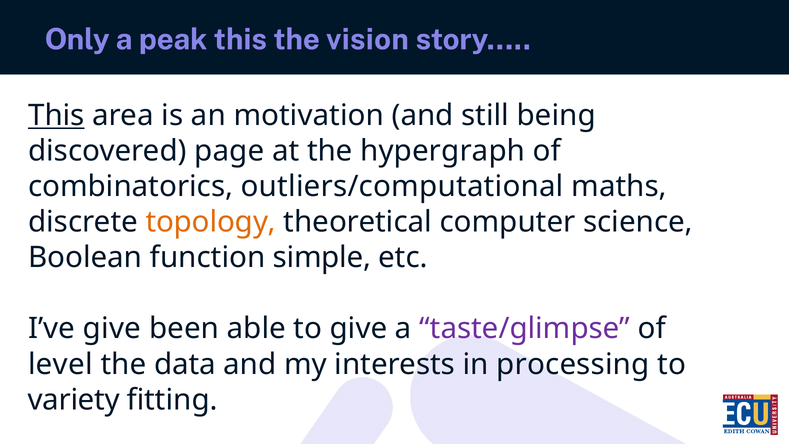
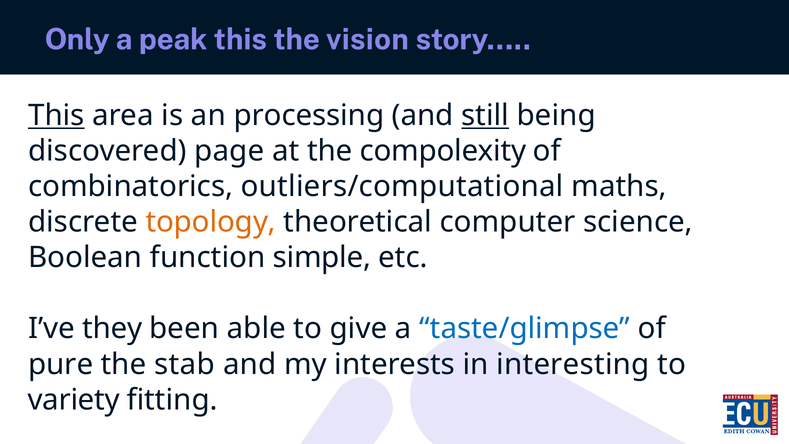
motivation: motivation -> processing
still underline: none -> present
hypergraph: hypergraph -> compolexity
I’ve give: give -> they
taste/glimpse colour: purple -> blue
level: level -> pure
data: data -> stab
processing: processing -> interesting
